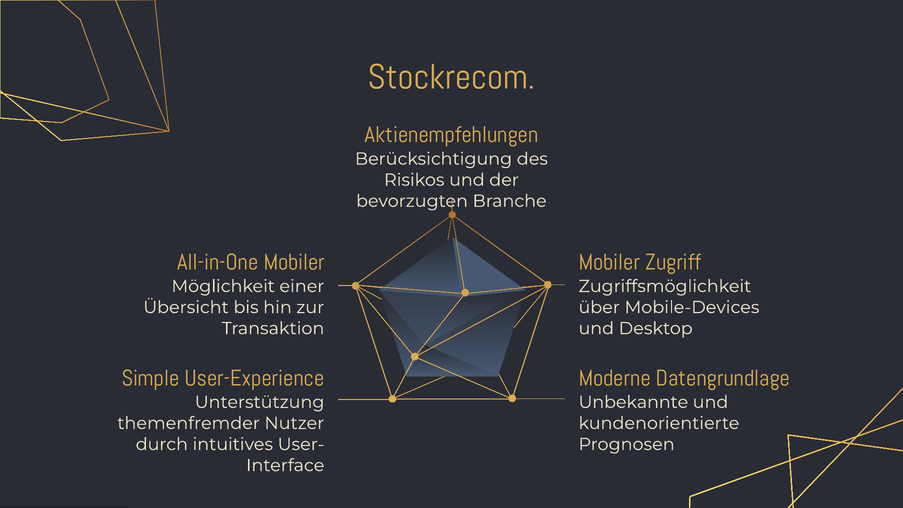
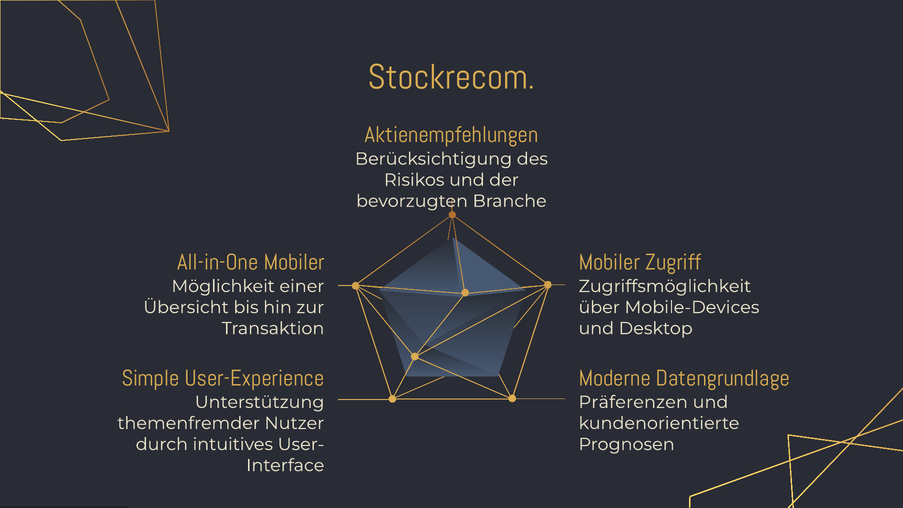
Unbekannte: Unbekannte -> Präferenzen
